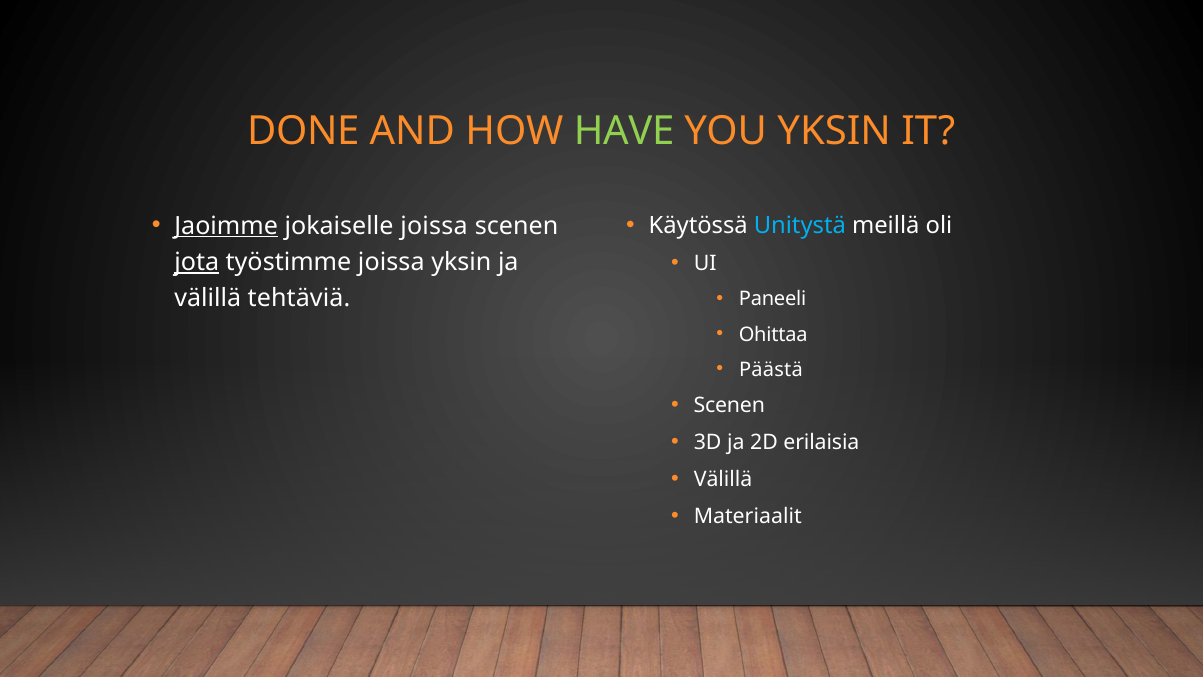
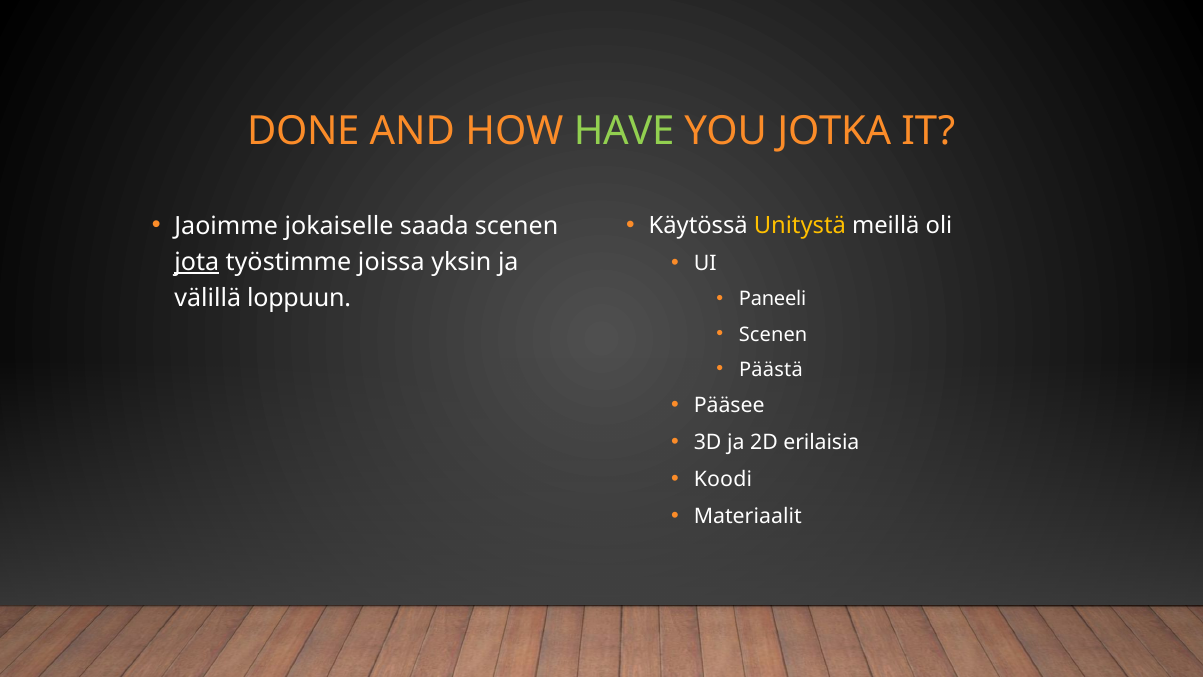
YOU YKSIN: YKSIN -> JOTKA
Unitystä colour: light blue -> yellow
Jaoimme underline: present -> none
jokaiselle joissa: joissa -> saada
tehtäviä: tehtäviä -> loppuun
Ohittaa at (773, 334): Ohittaa -> Scenen
Scenen at (729, 406): Scenen -> Pääsee
Välillä at (723, 480): Välillä -> Koodi
